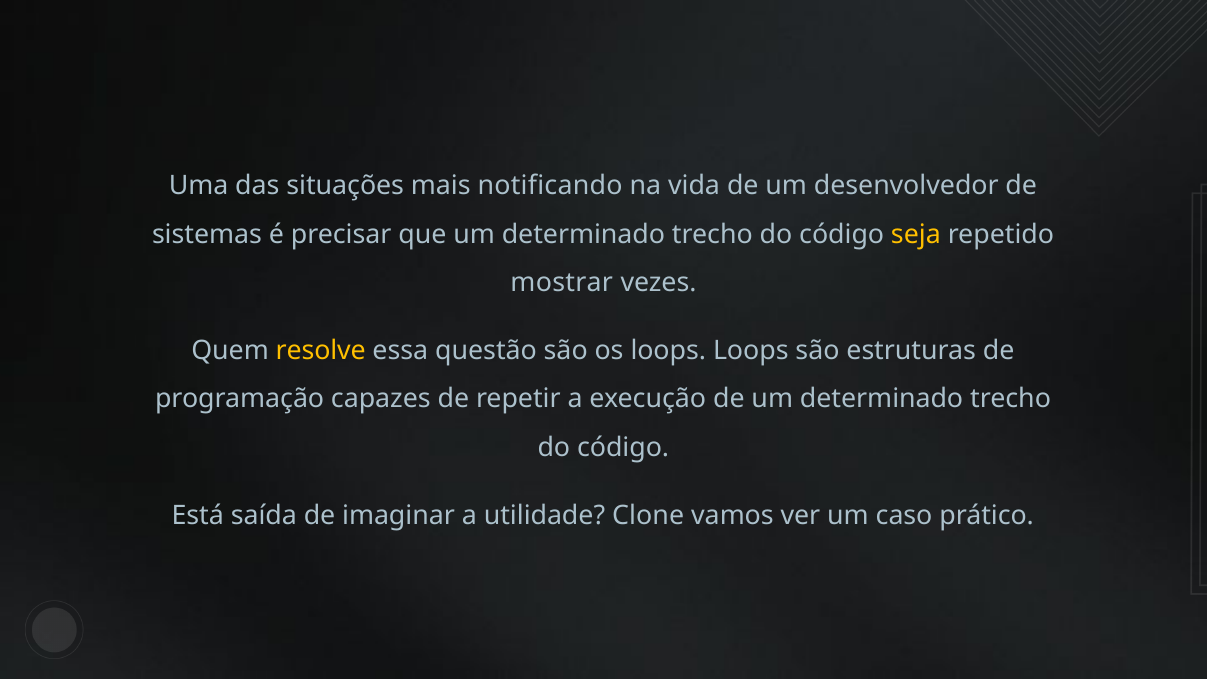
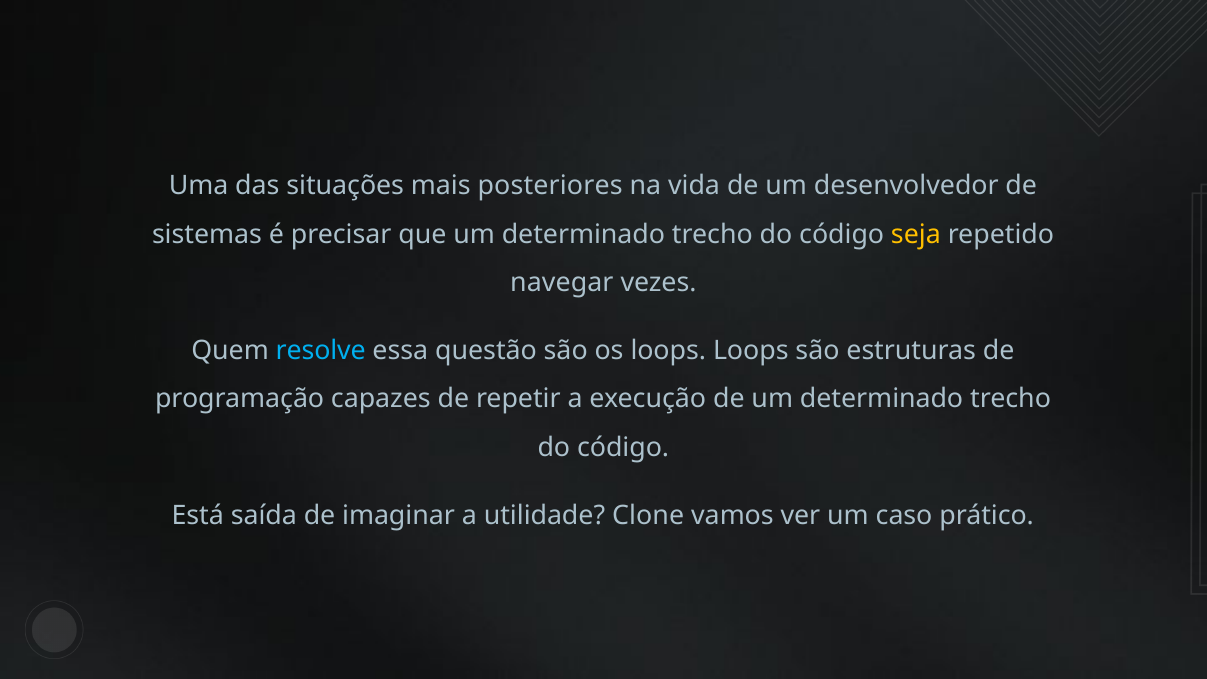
notificando: notificando -> posteriores
mostrar: mostrar -> navegar
resolve colour: yellow -> light blue
